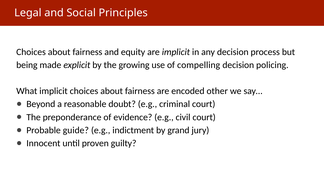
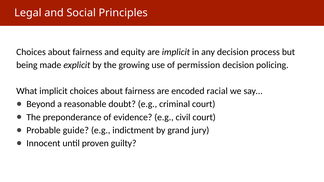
compelling: compelling -> permission
other: other -> racial
